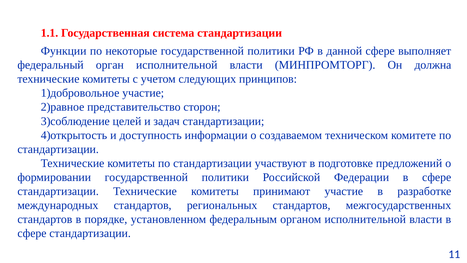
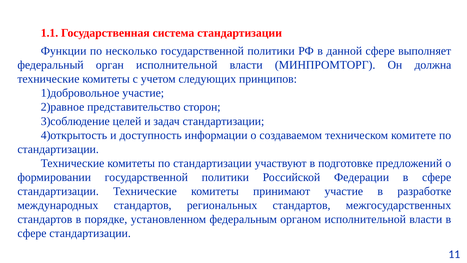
некоторые: некоторые -> несколько
